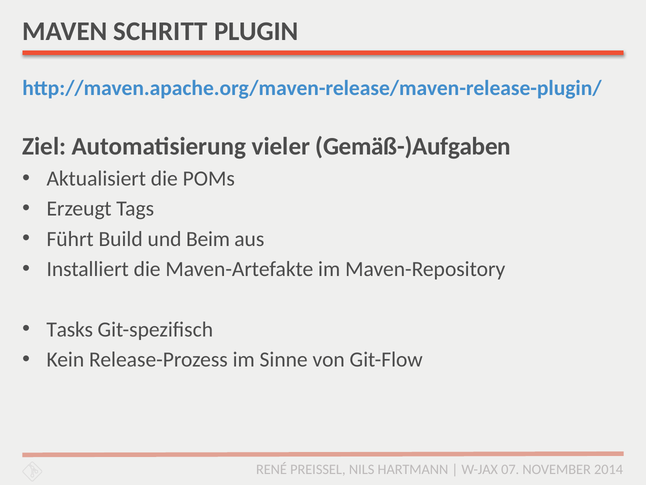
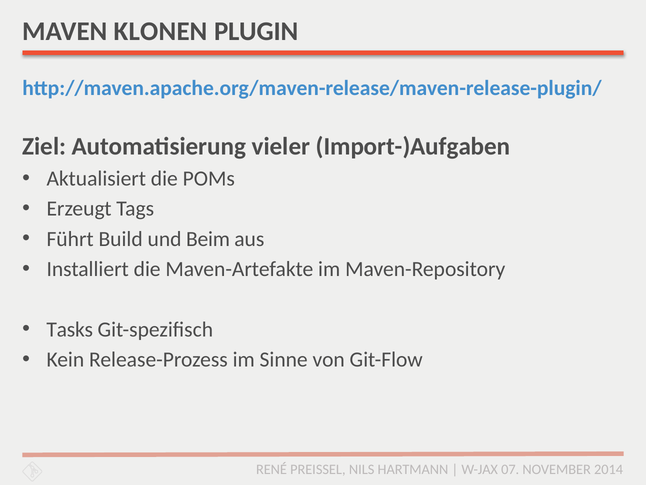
SCHRITT: SCHRITT -> KLONEN
Gemäß-)Aufgaben: Gemäß-)Aufgaben -> Import-)Aufgaben
